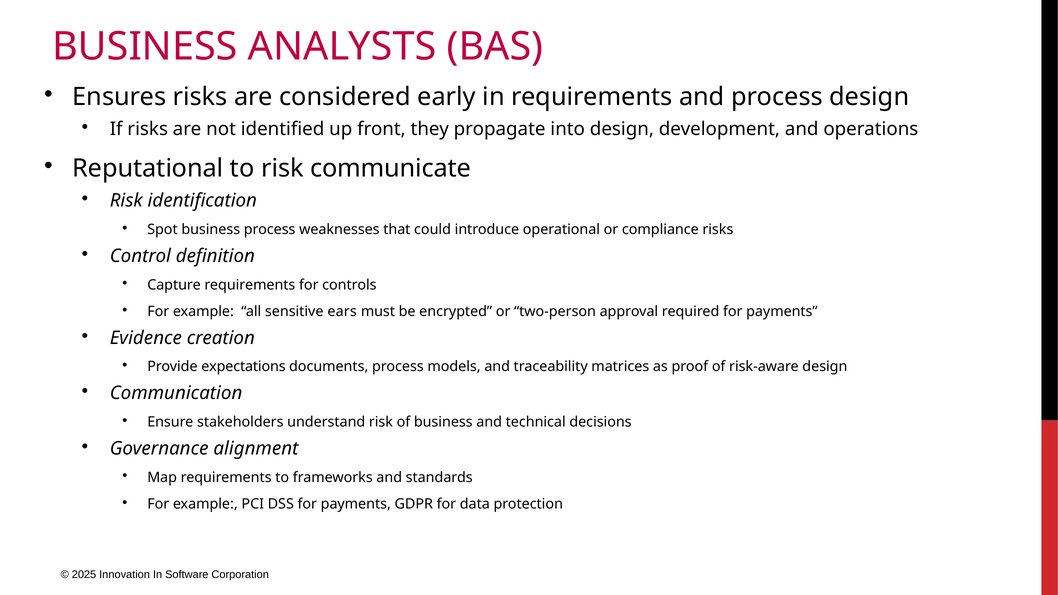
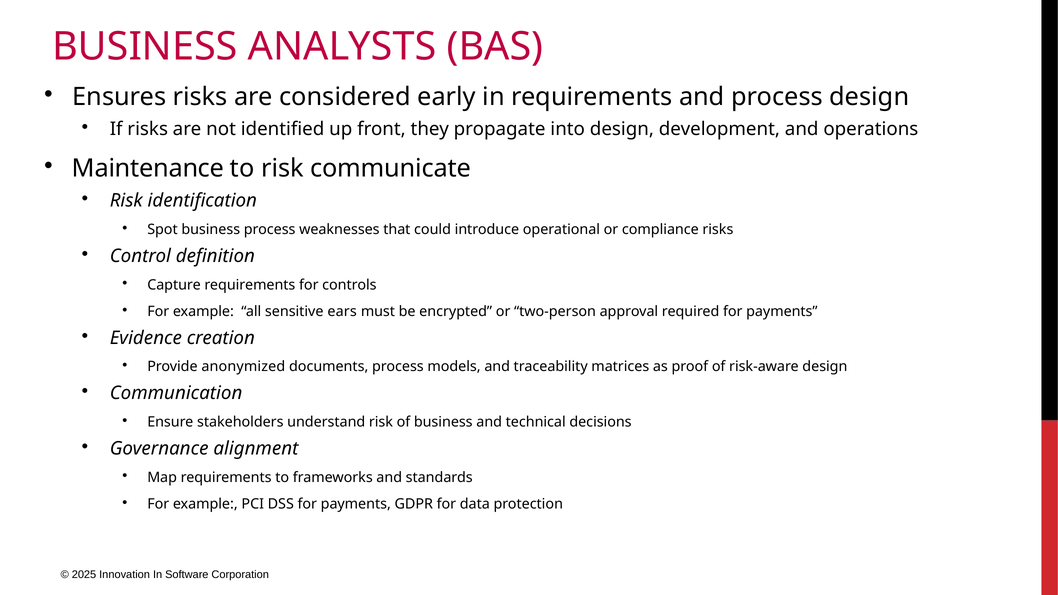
Reputational: Reputational -> Maintenance
expectations: expectations -> anonymized
